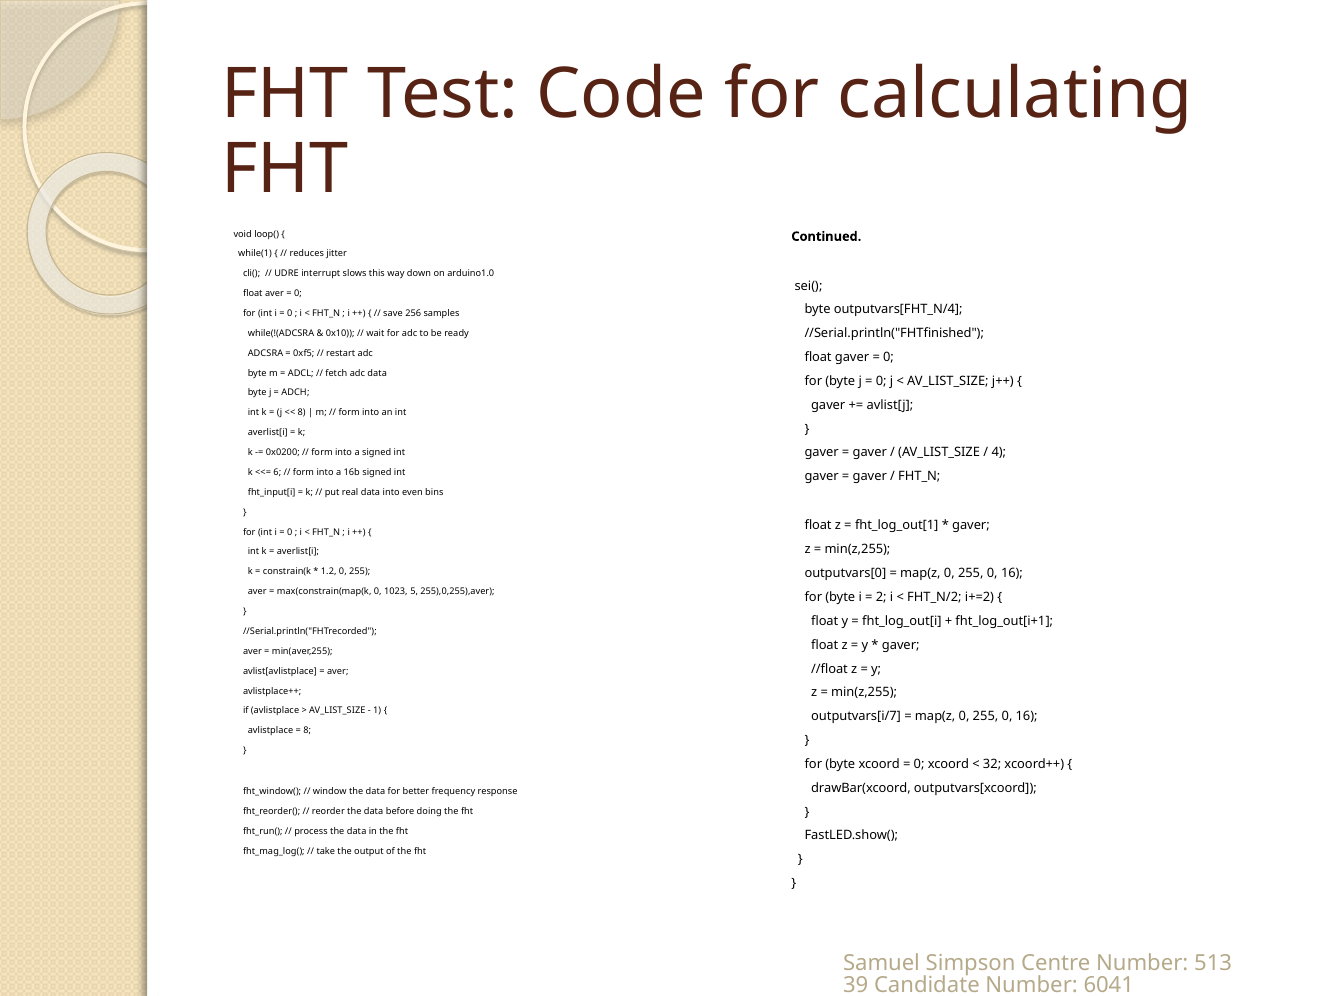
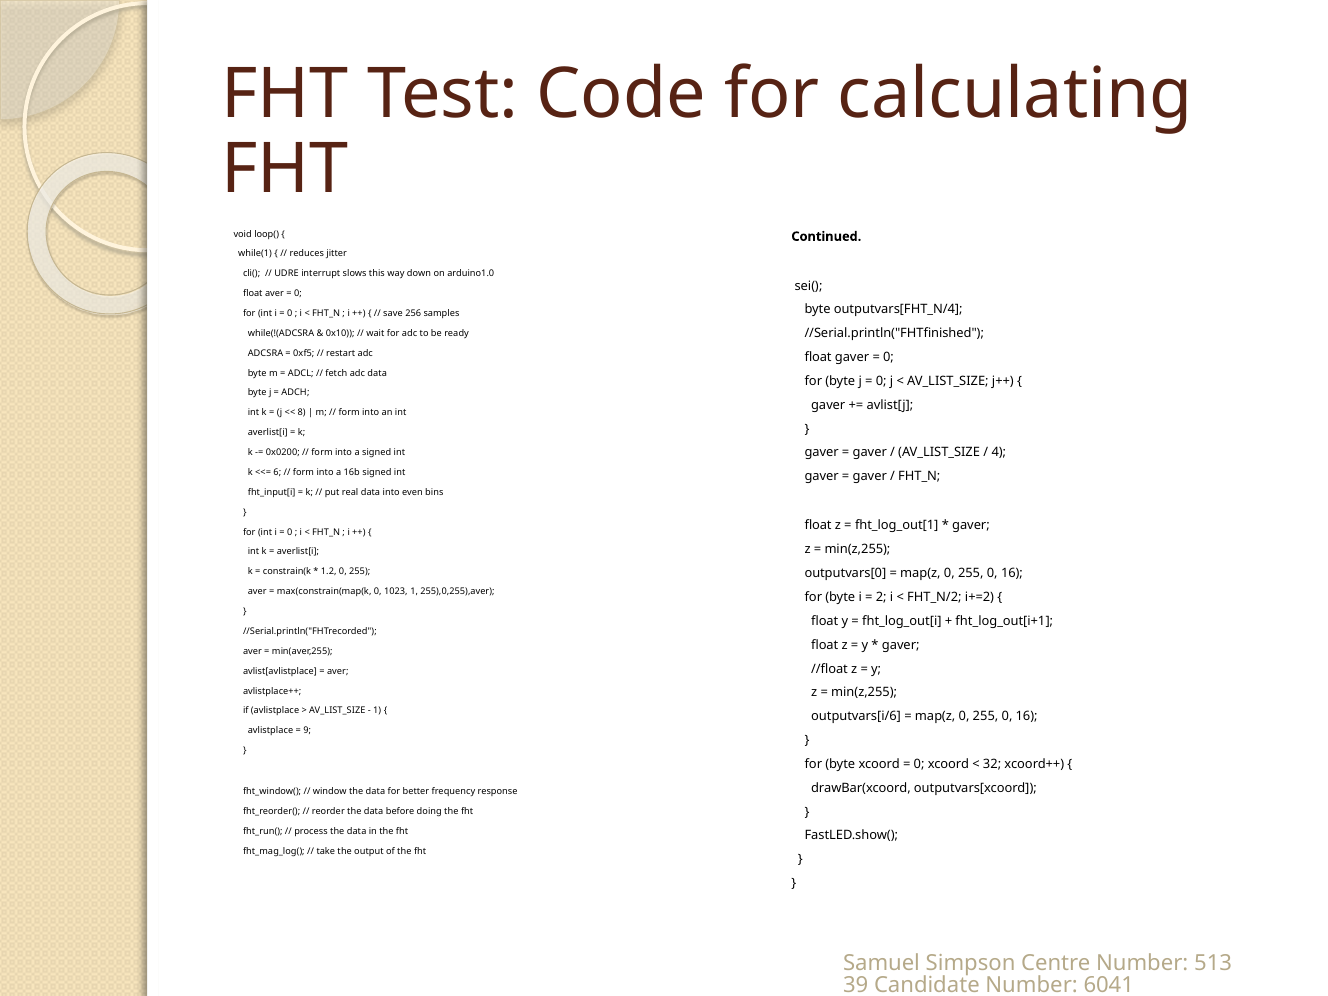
1023 5: 5 -> 1
outputvars[i/7: outputvars[i/7 -> outputvars[i/6
8 at (307, 731): 8 -> 9
